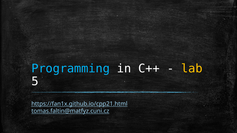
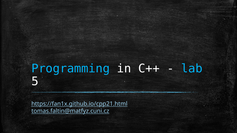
lab colour: yellow -> light blue
